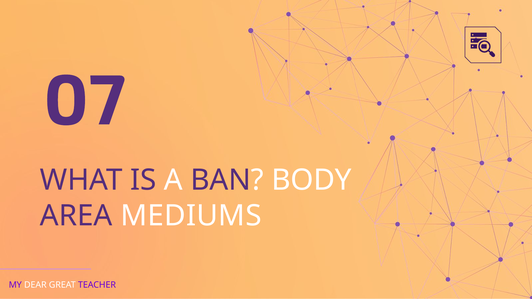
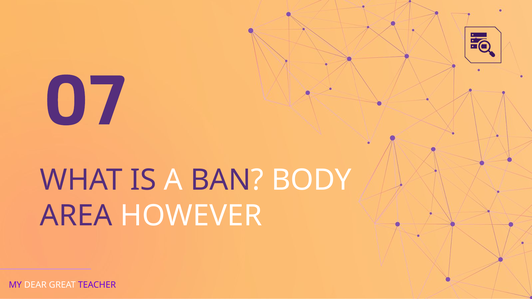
MEDIUMS: MEDIUMS -> HOWEVER
